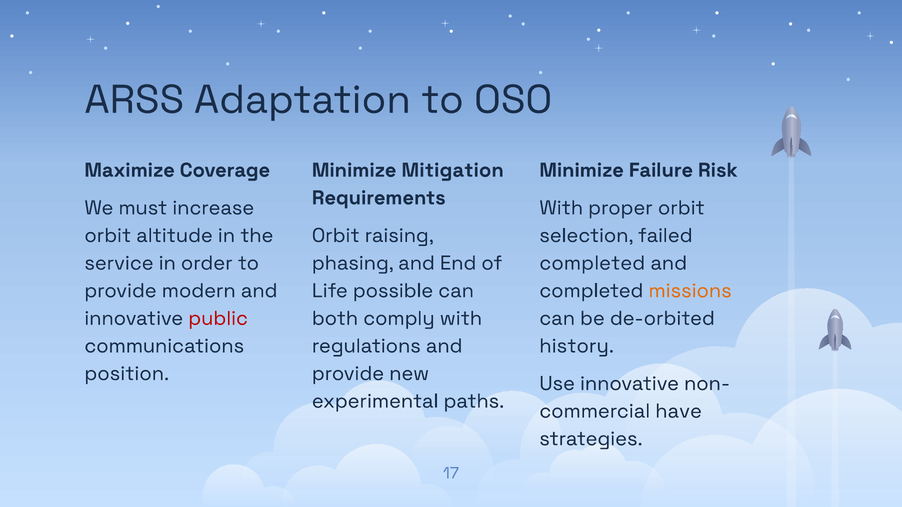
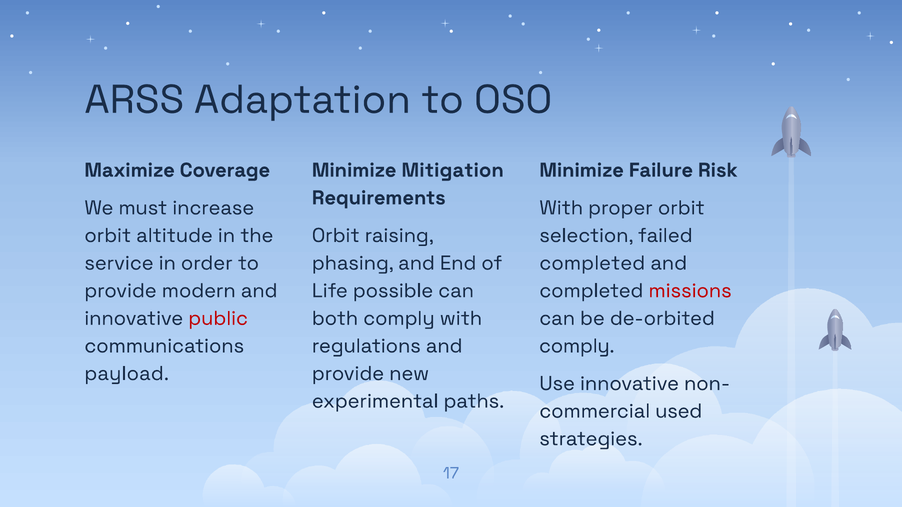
missions colour: orange -> red
history at (577, 346): history -> comply
position: position -> payload
have: have -> used
